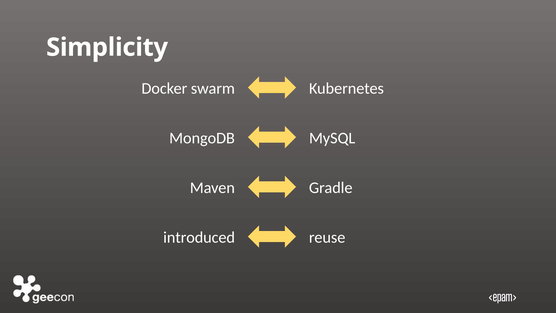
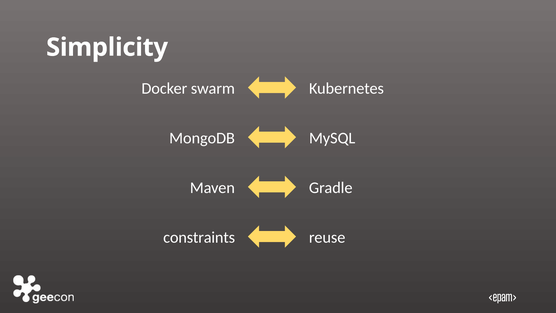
introduced: introduced -> constraints
